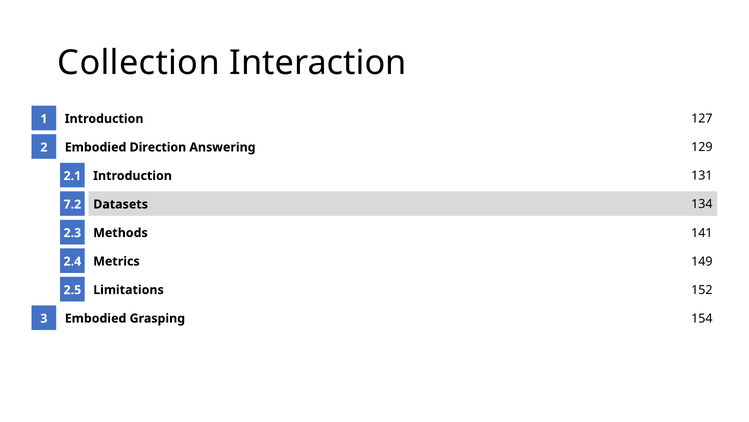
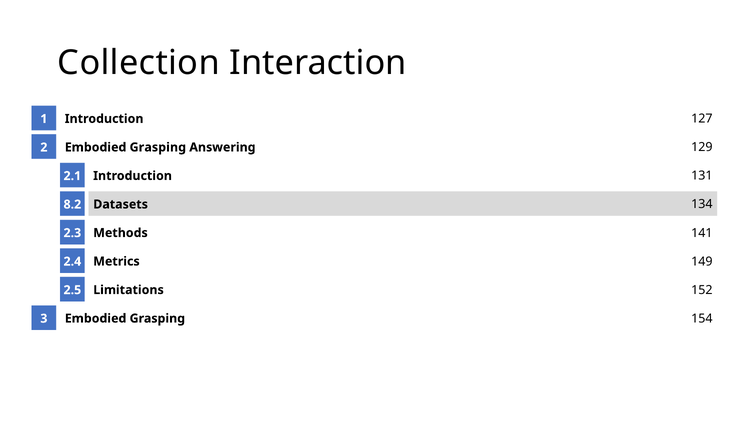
Direction at (158, 147): Direction -> Grasping
7.2: 7.2 -> 8.2
